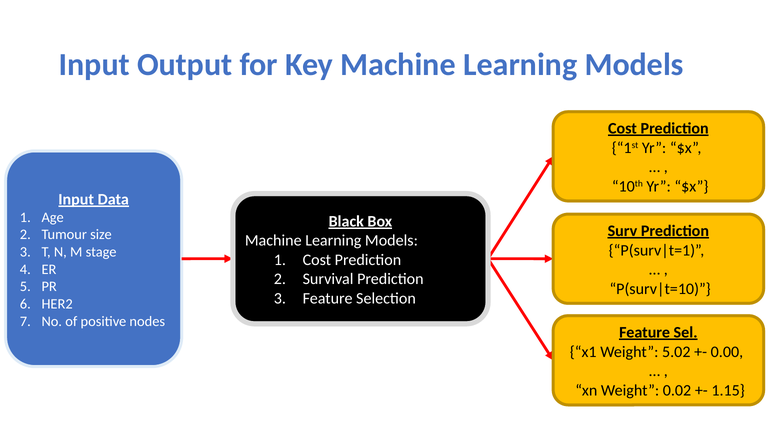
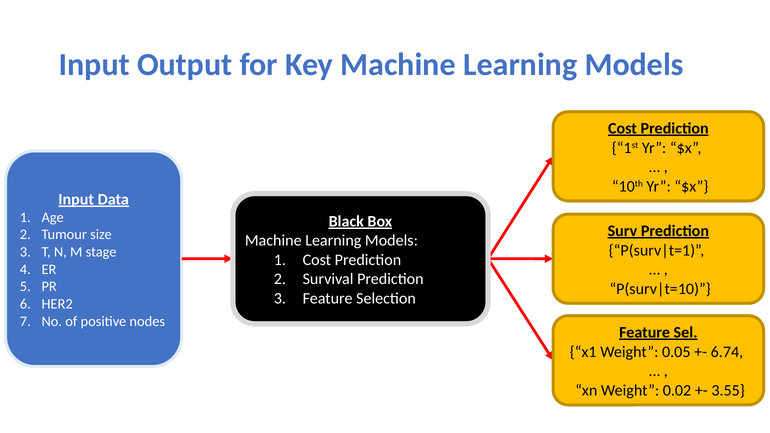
5.02: 5.02 -> 0.05
0.00: 0.00 -> 6.74
1.15: 1.15 -> 3.55
